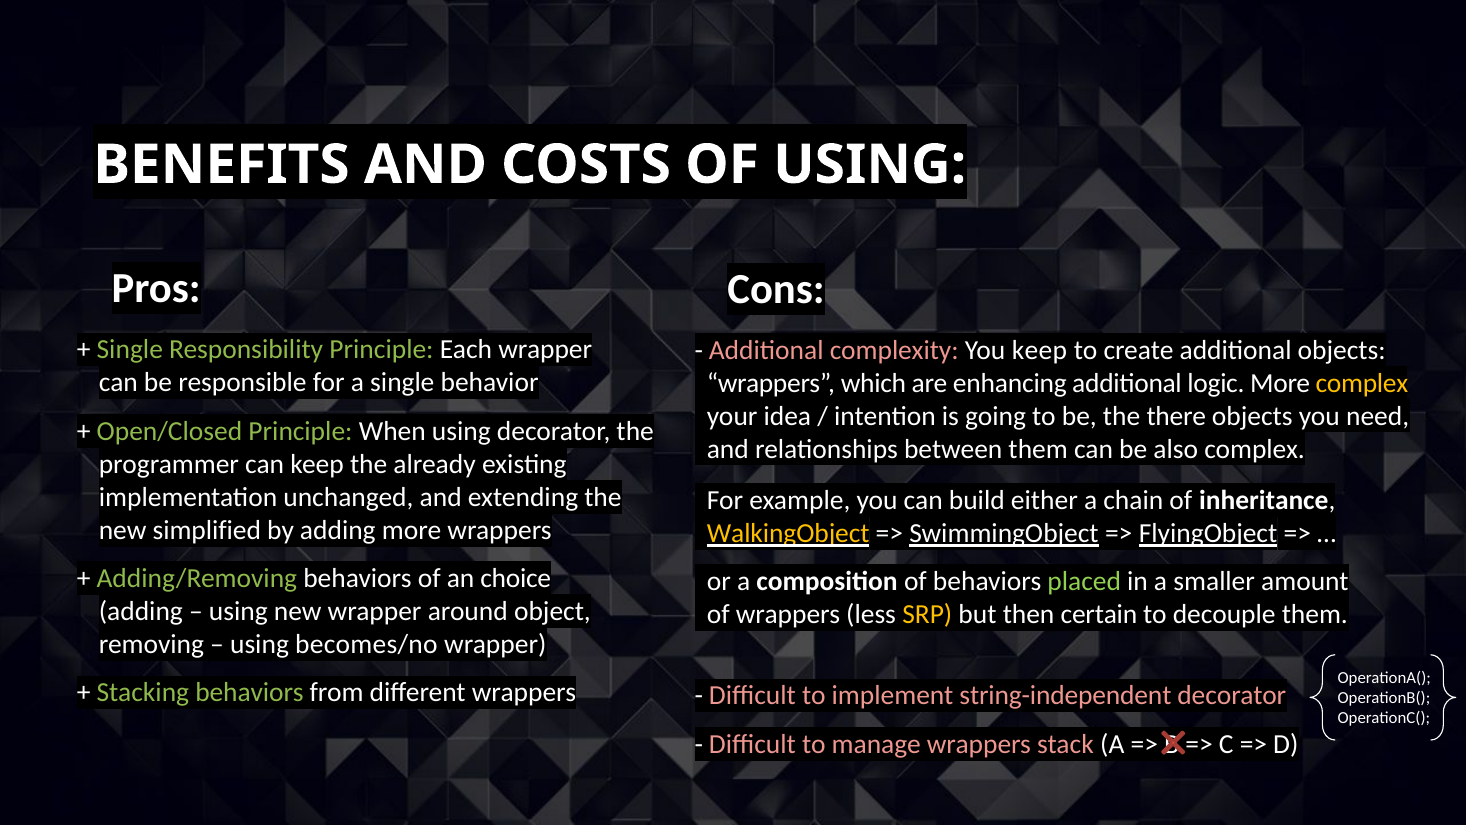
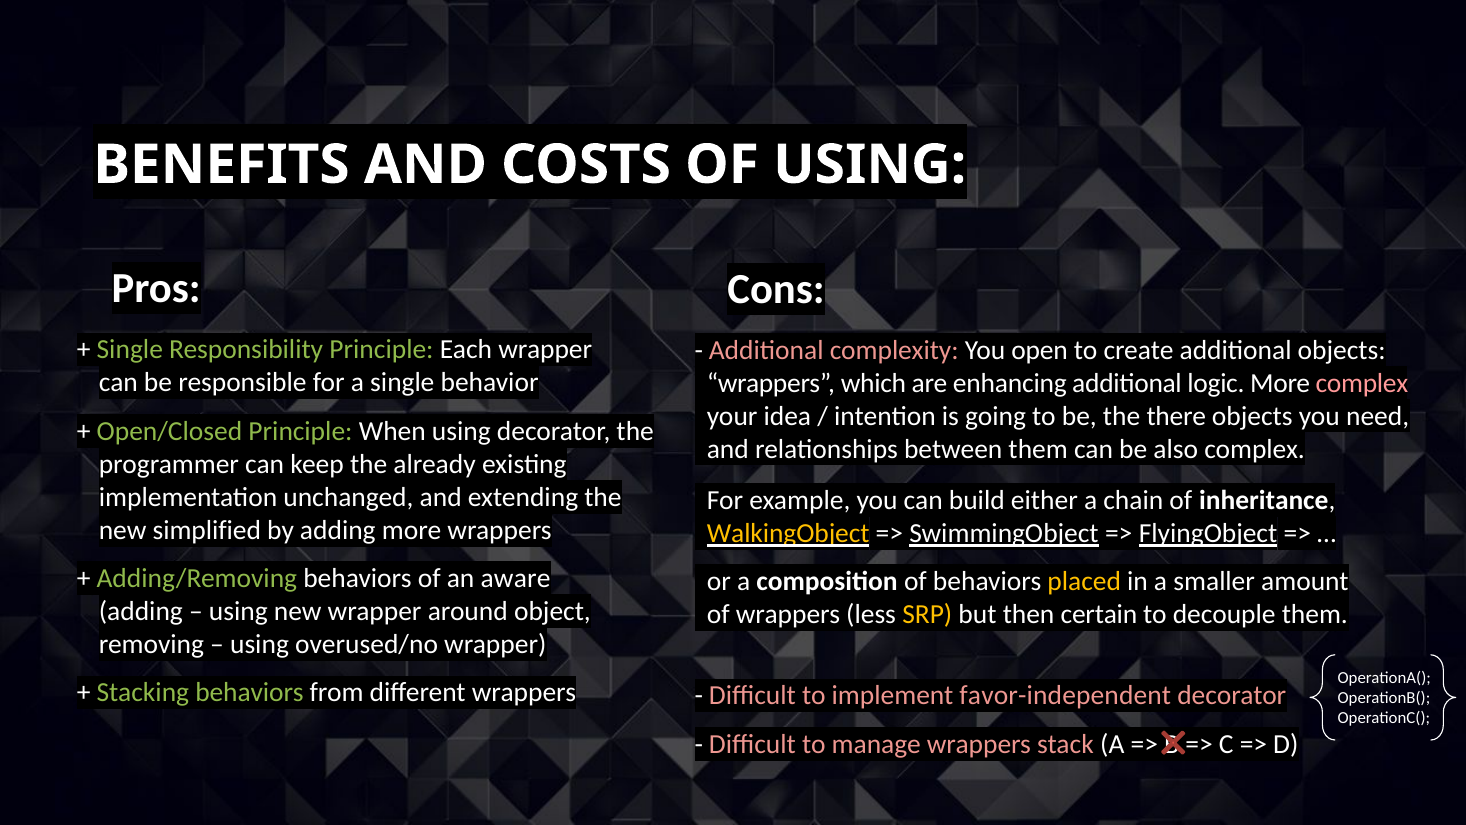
You keep: keep -> open
complex at (1362, 383) colour: yellow -> pink
choice: choice -> aware
placed colour: light green -> yellow
becomes/no: becomes/no -> overused/no
string-independent: string-independent -> favor-independent
